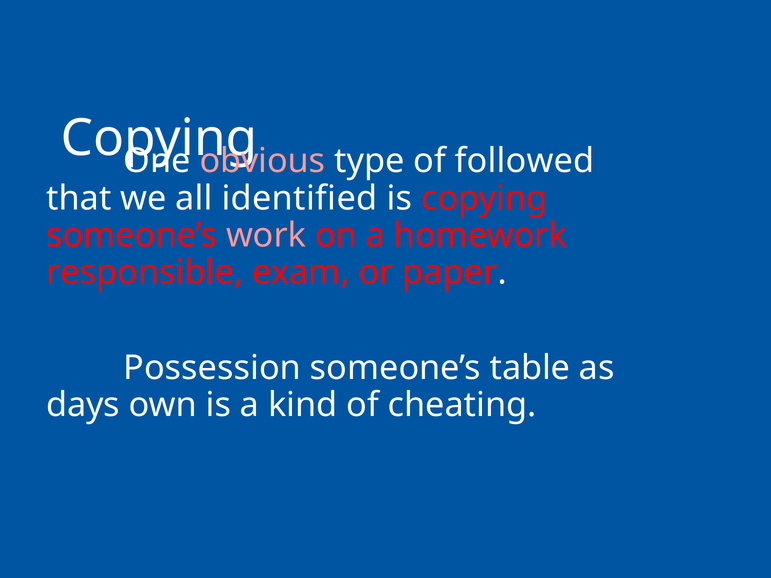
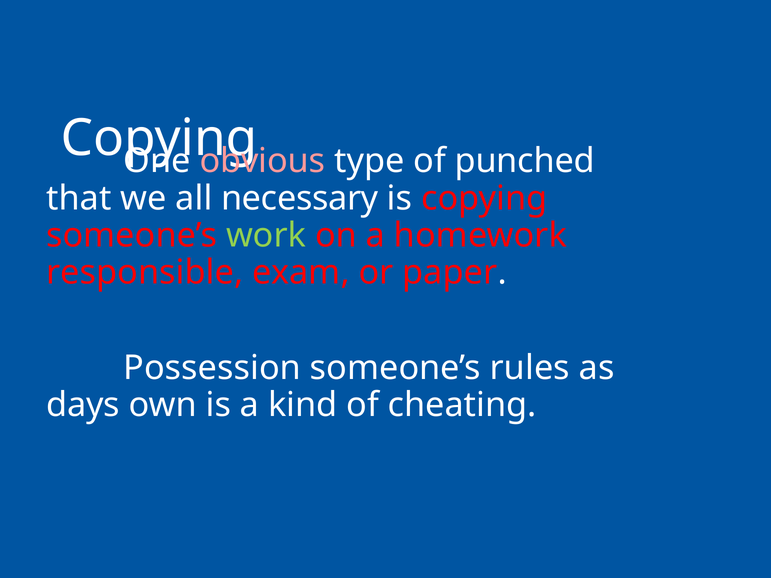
followed: followed -> punched
identified: identified -> necessary
work colour: pink -> light green
table: table -> rules
